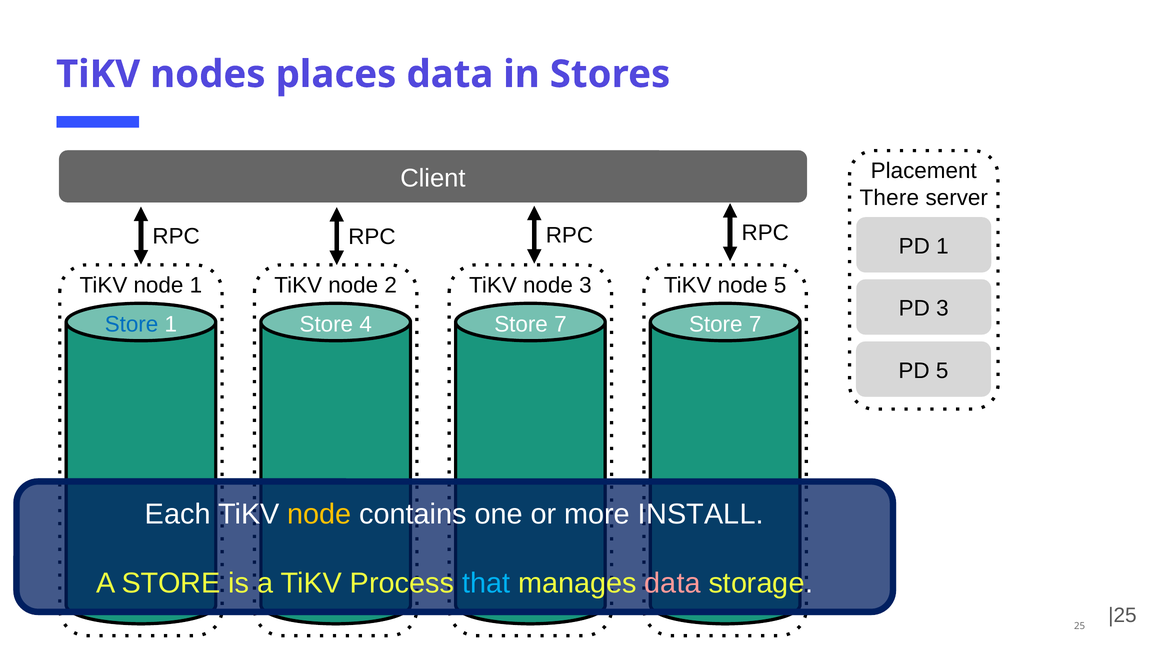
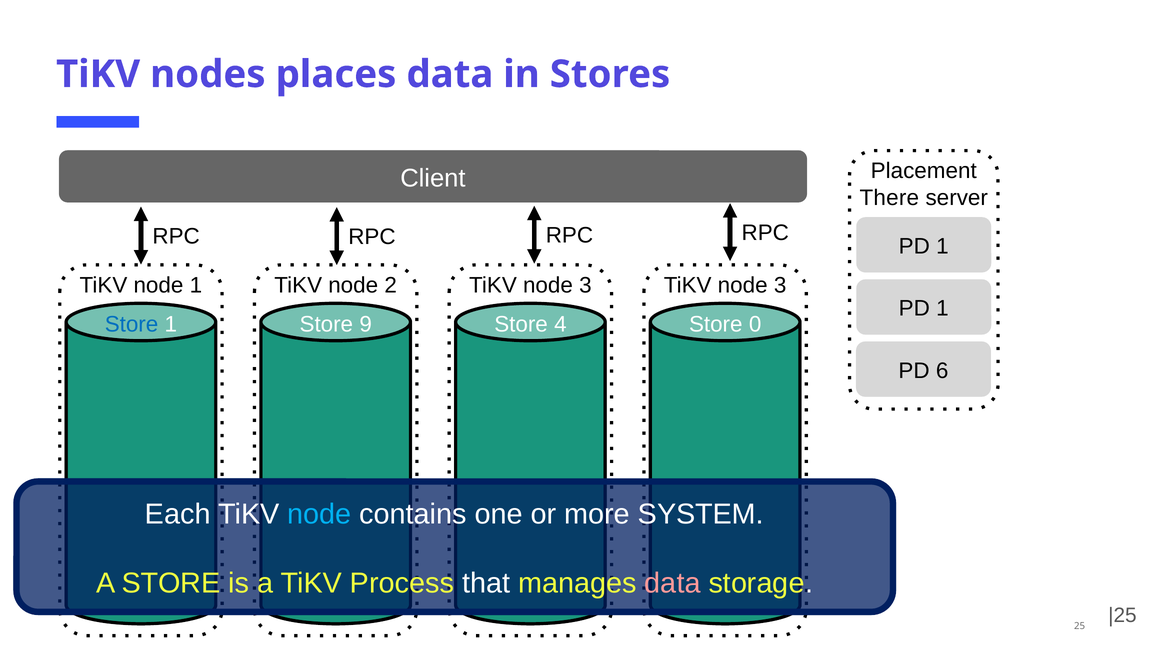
5 at (780, 285): 5 -> 3
3 at (942, 308): 3 -> 1
4: 4 -> 9
7 at (560, 324): 7 -> 4
7 at (755, 324): 7 -> 0
PD 5: 5 -> 6
node at (319, 514) colour: yellow -> light blue
INSTALL: INSTALL -> SYSTEM
that colour: light blue -> white
